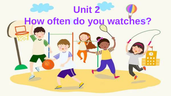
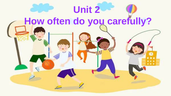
watches: watches -> carefully
